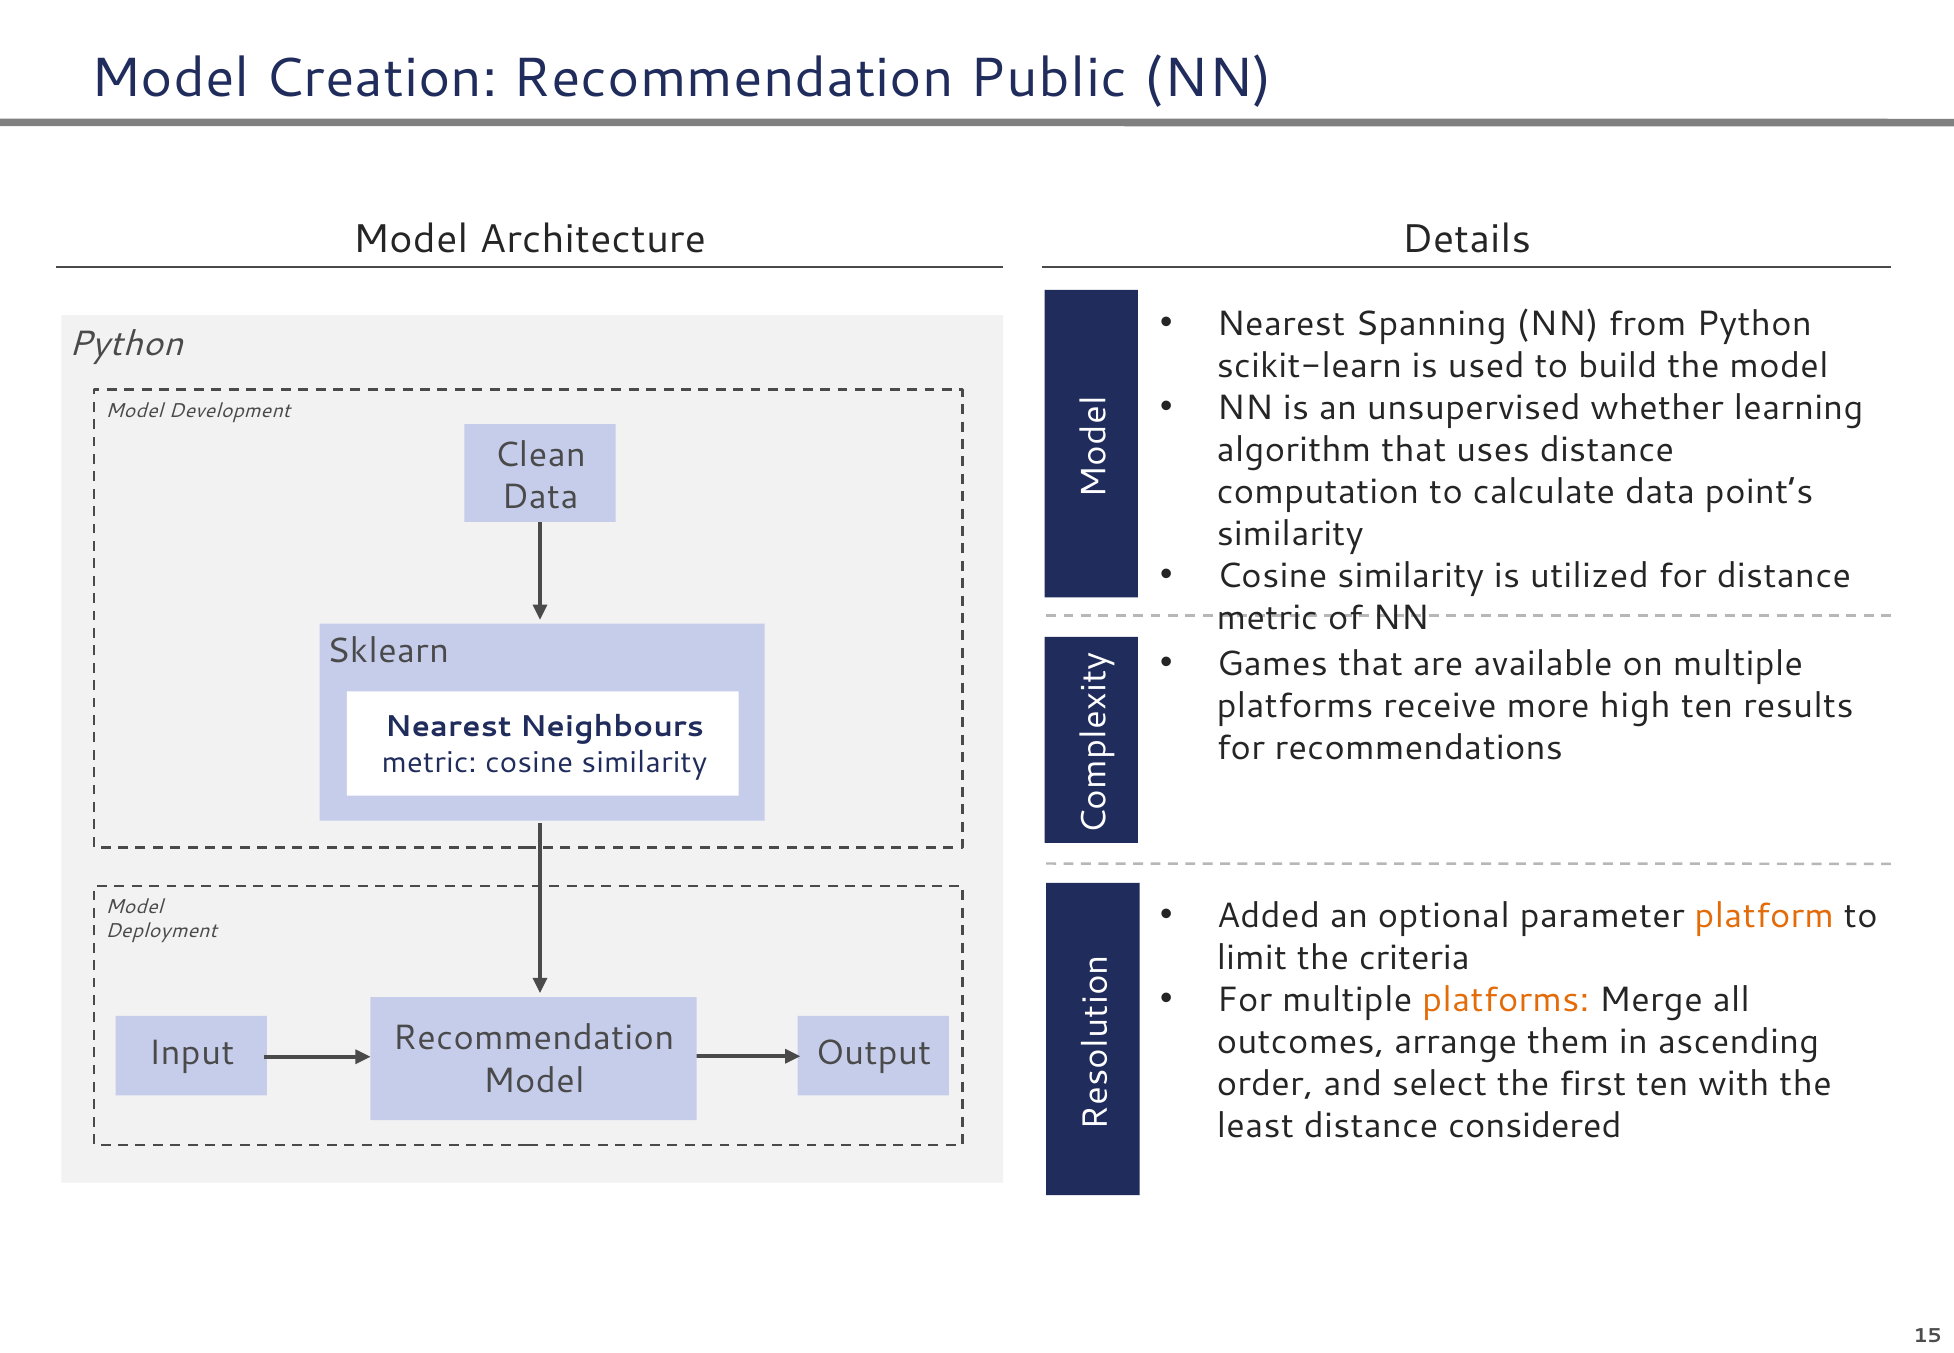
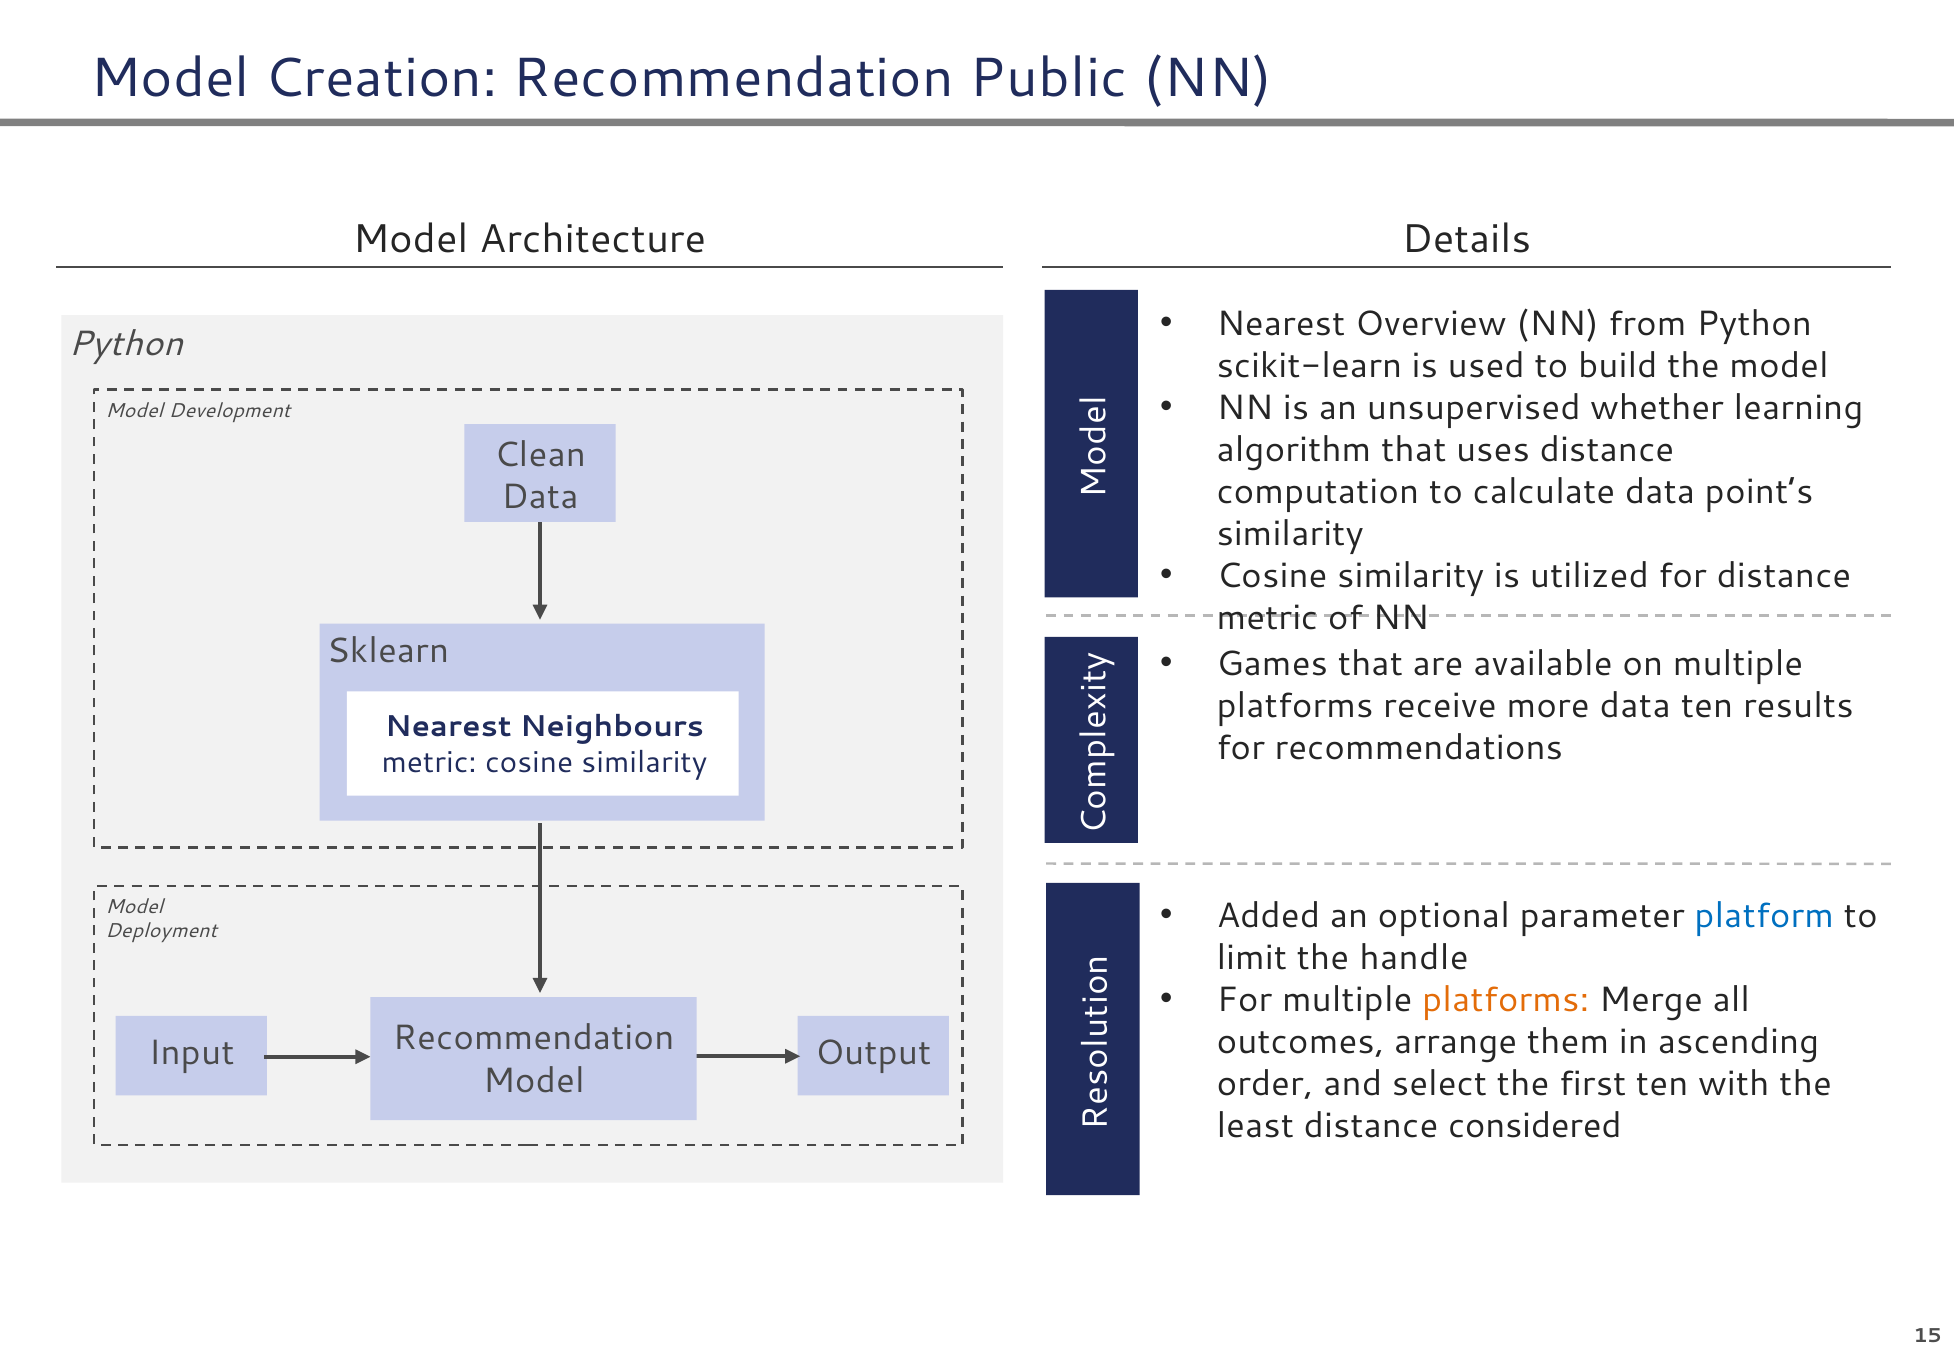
Spanning: Spanning -> Overview
more high: high -> data
platform colour: orange -> blue
criteria: criteria -> handle
